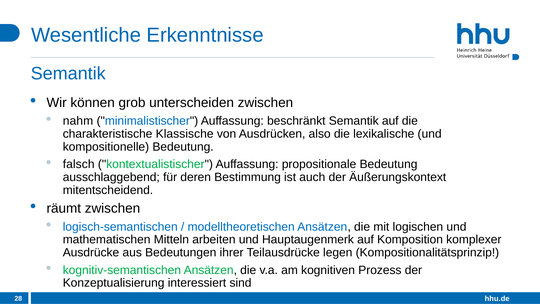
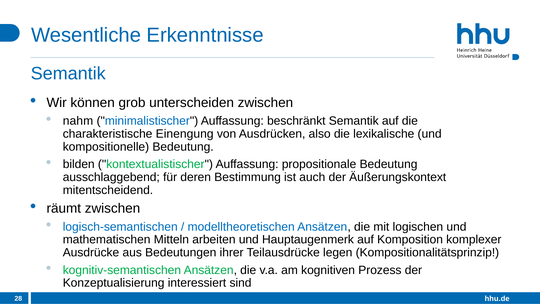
Klassische: Klassische -> Einengung
falsch: falsch -> bilden
